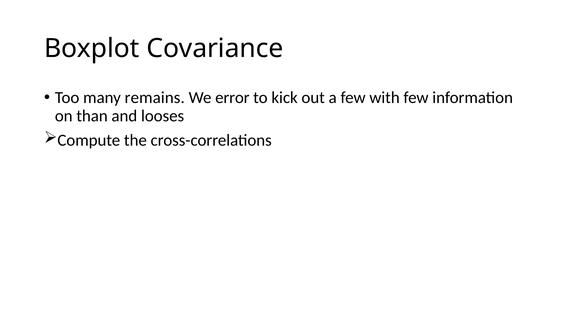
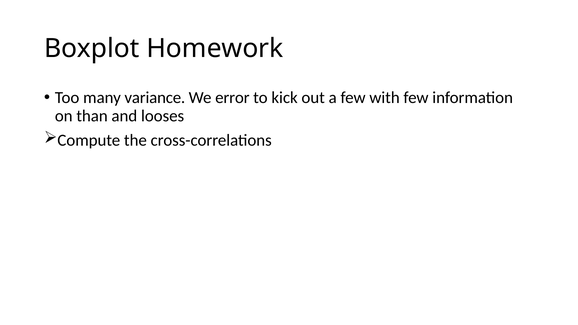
Covariance: Covariance -> Homework
remains: remains -> variance
